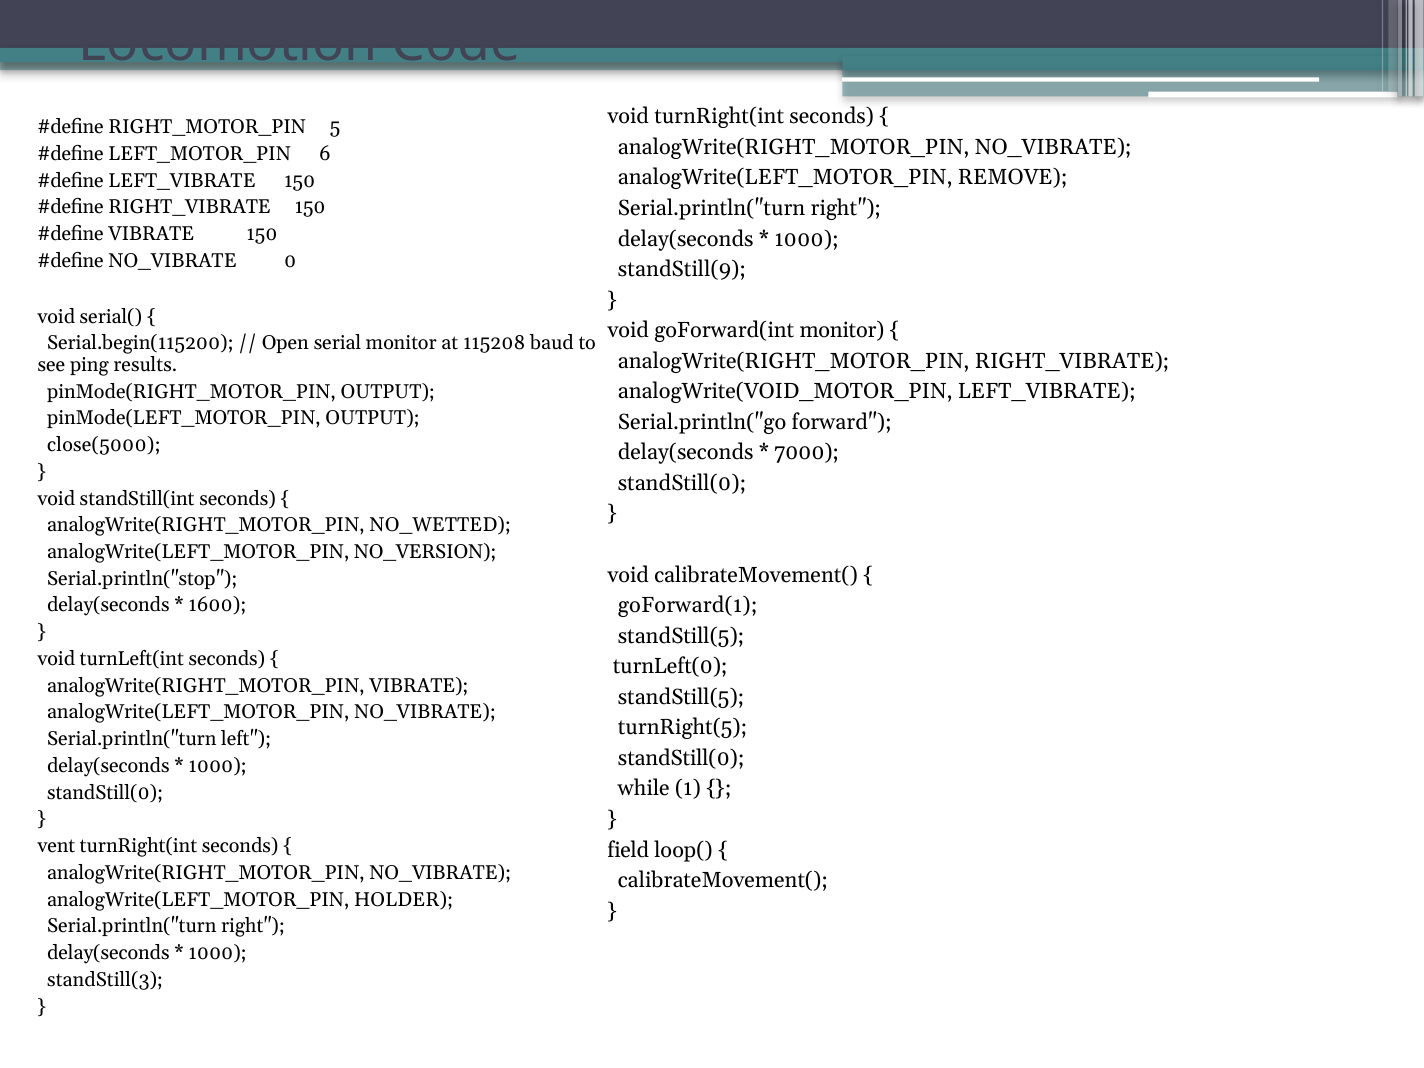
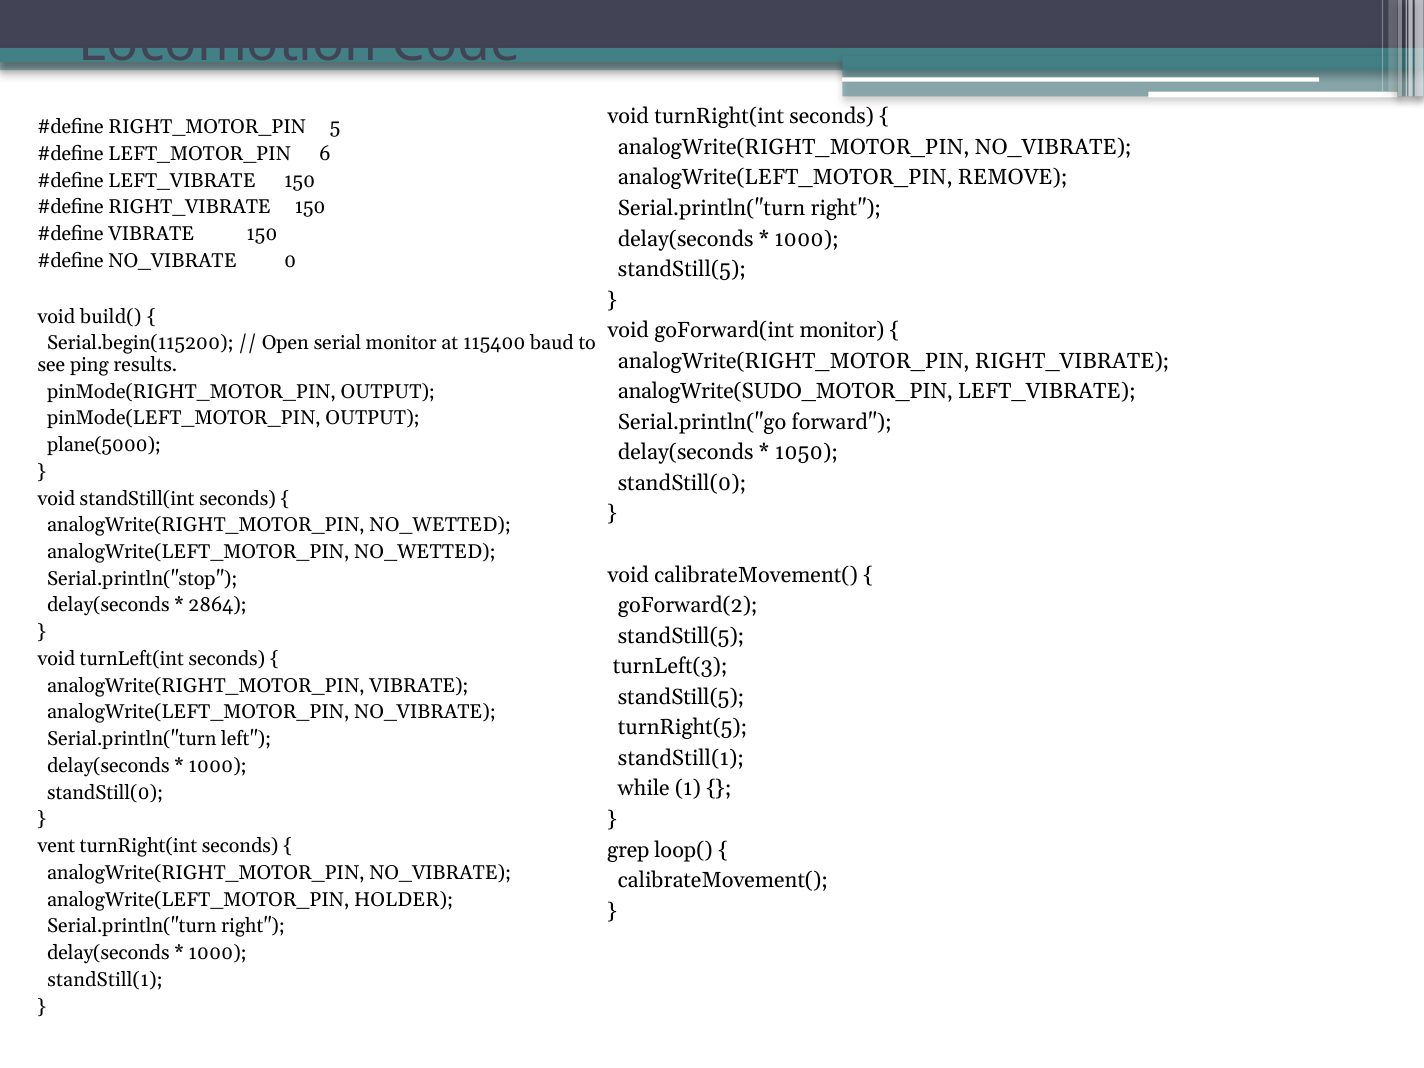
standStill(9 at (682, 269): standStill(9 -> standStill(5
serial(: serial( -> build(
115208: 115208 -> 115400
analogWrite(VOID_MOTOR_PIN: analogWrite(VOID_MOTOR_PIN -> analogWrite(SUDO_MOTOR_PIN
close(5000: close(5000 -> plane(5000
7000: 7000 -> 1050
analogWrite(LEFT_MOTOR_PIN NO_VERSION: NO_VERSION -> NO_WETTED
goForward(1: goForward(1 -> goForward(2
1600: 1600 -> 2864
turnLeft(0: turnLeft(0 -> turnLeft(3
standStill(0 at (681, 758): standStill(0 -> standStill(1
field: field -> grep
standStill(3 at (105, 980): standStill(3 -> standStill(1
